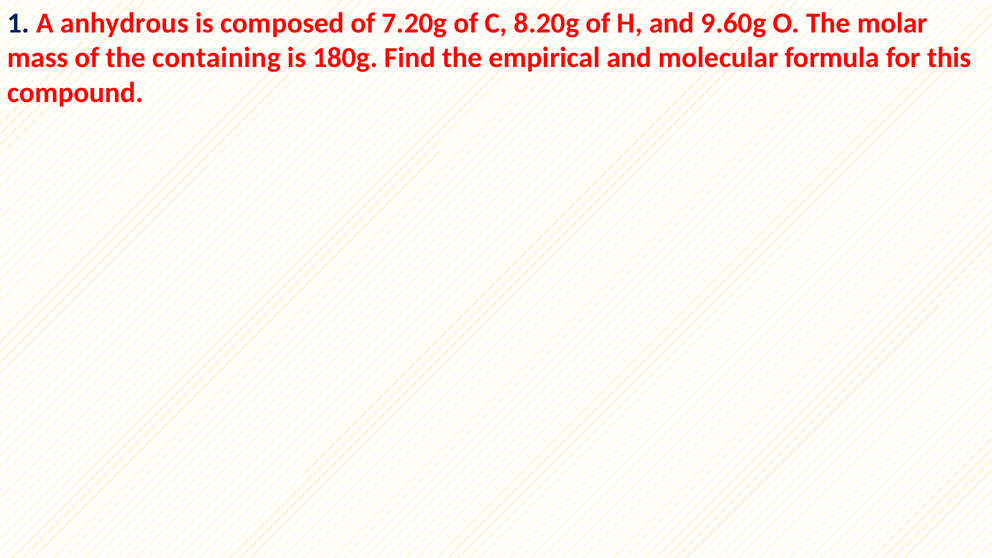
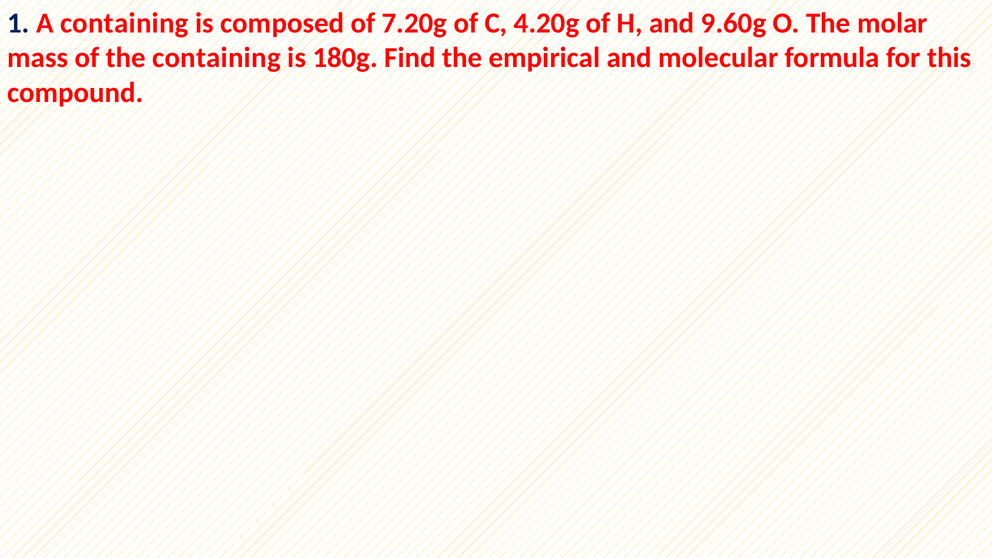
A anhydrous: anhydrous -> containing
8.20g: 8.20g -> 4.20g
